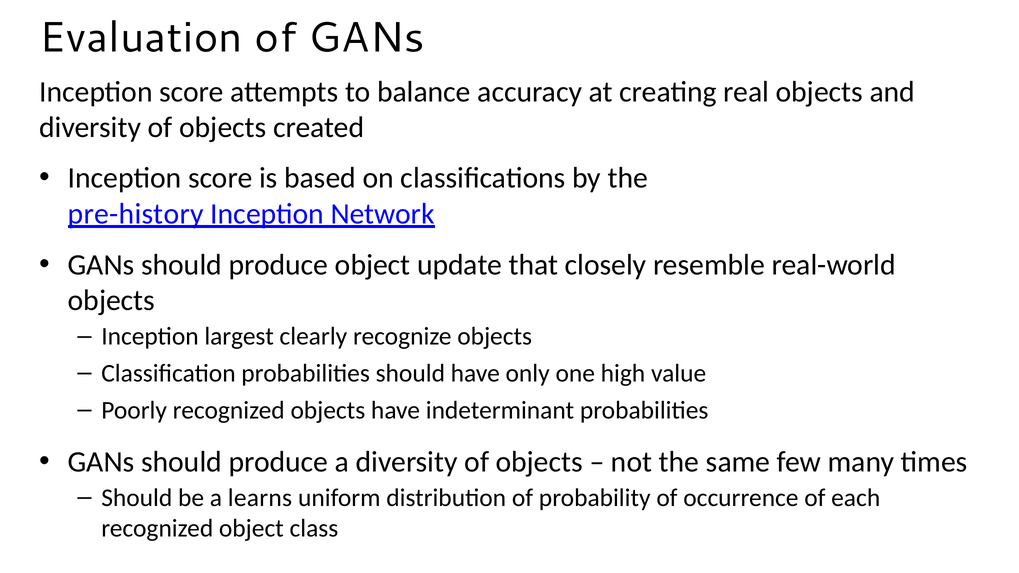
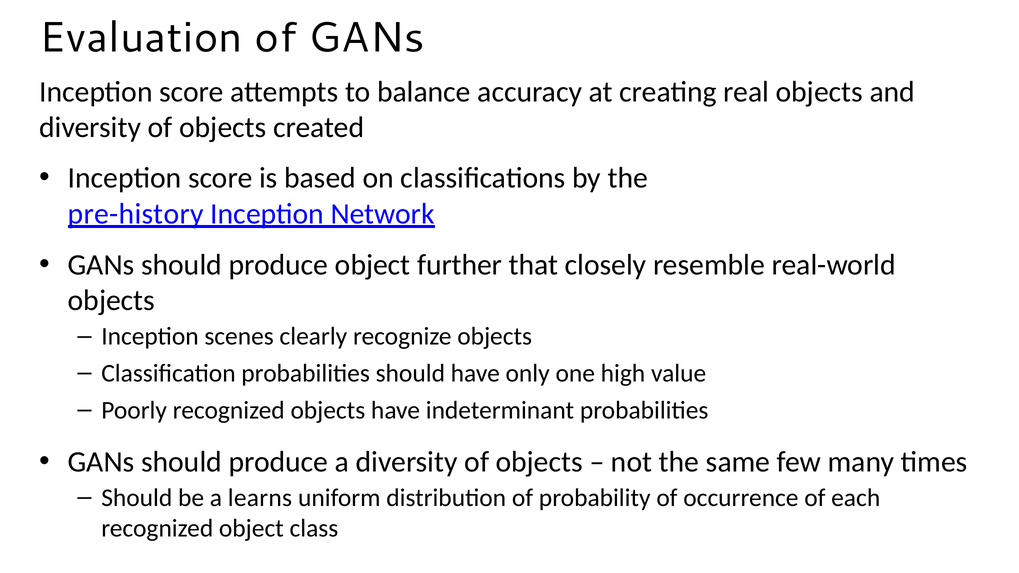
update: update -> further
largest: largest -> scenes
